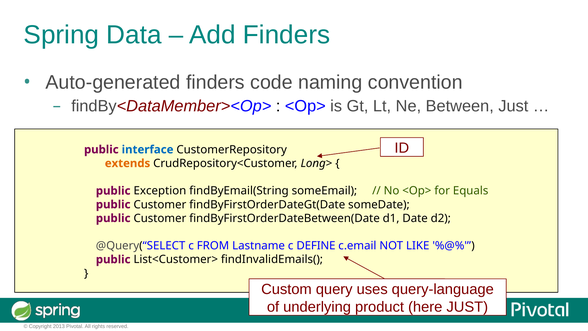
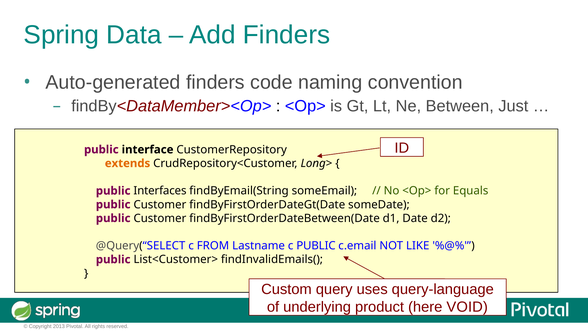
interface colour: blue -> black
Exception: Exception -> Interfaces
c DEFINE: DEFINE -> PUBLIC
here JUST: JUST -> VOID
